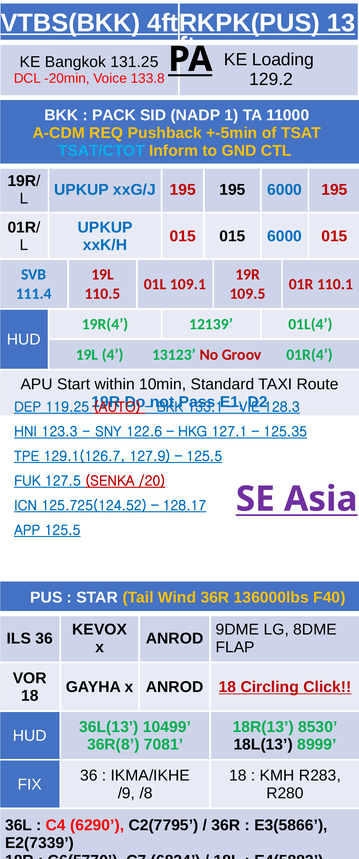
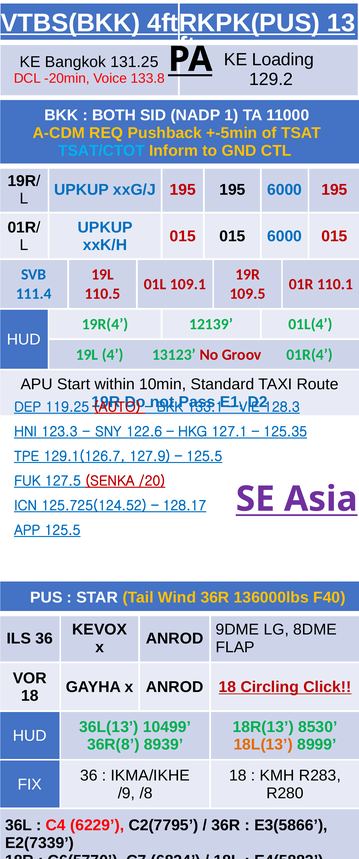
PACK: PACK -> BOTH
7081: 7081 -> 8939
18L(13 colour: black -> orange
6290: 6290 -> 6229
